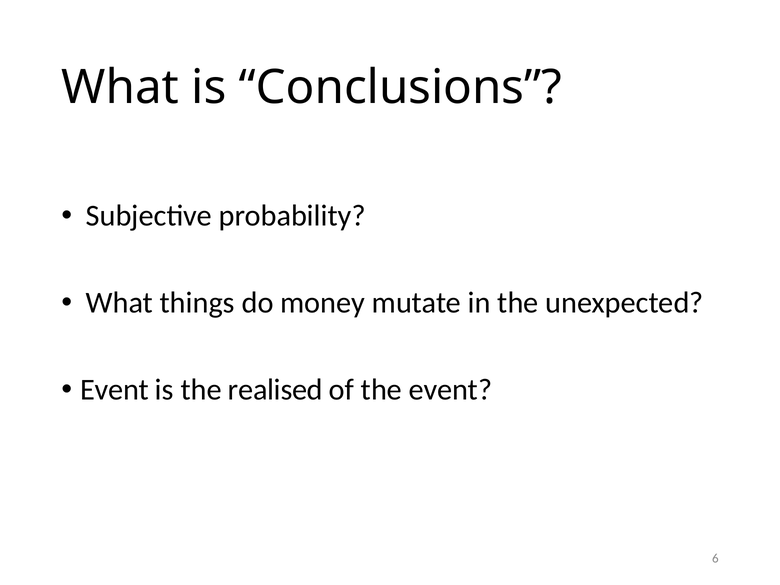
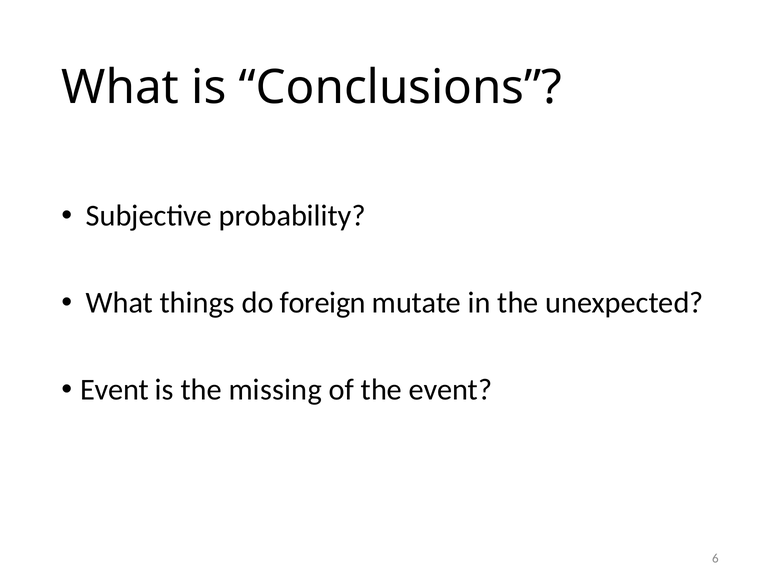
money: money -> foreign
realised: realised -> missing
